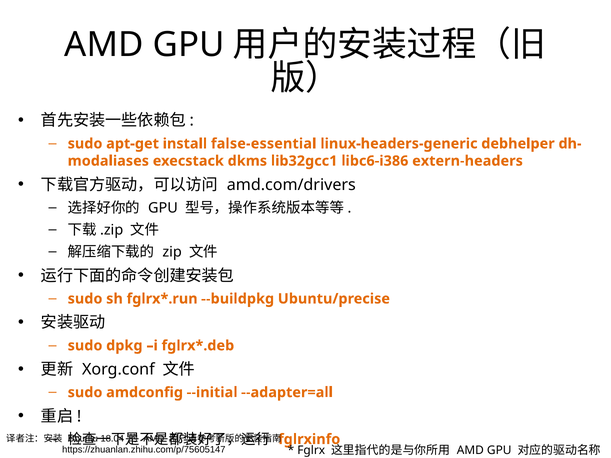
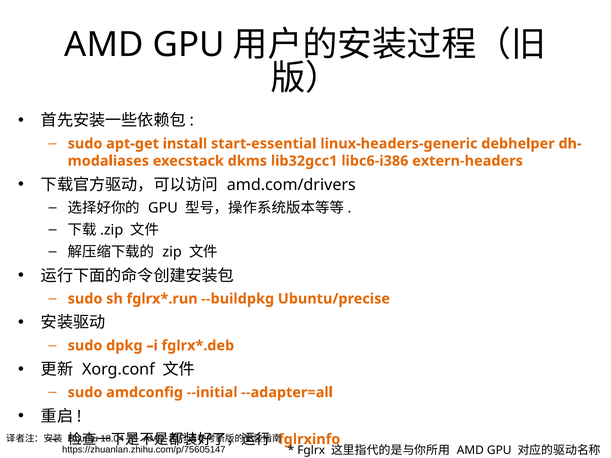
false-essential: false-essential -> start-essential
